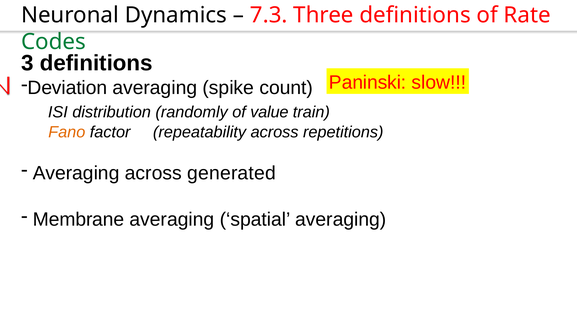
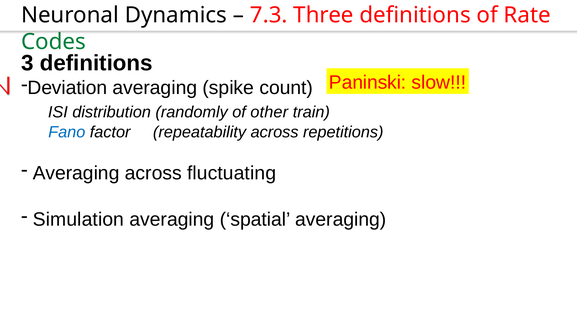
value: value -> other
Fano colour: orange -> blue
generated: generated -> fluctuating
Membrane: Membrane -> Simulation
